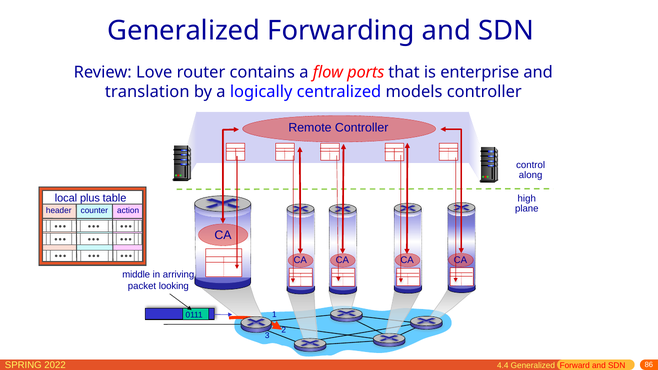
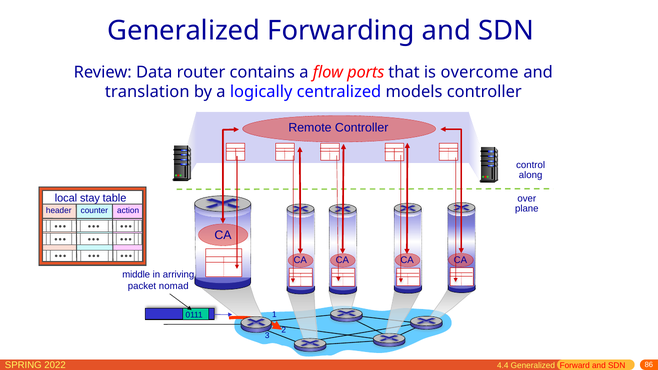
Love: Love -> Data
enterprise: enterprise -> overcome
plus: plus -> stay
high: high -> over
looking: looking -> nomad
